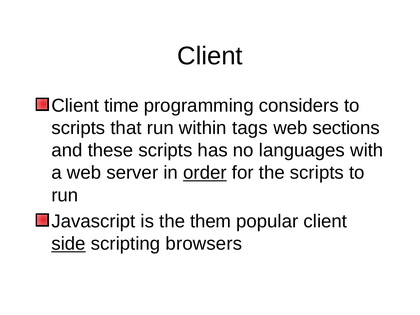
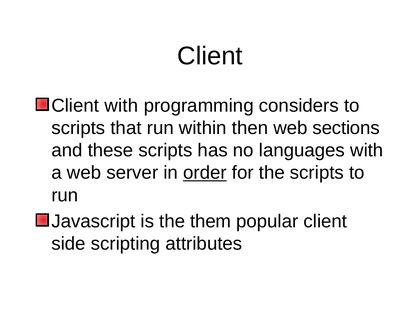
Client time: time -> with
tags: tags -> then
side underline: present -> none
browsers: browsers -> attributes
